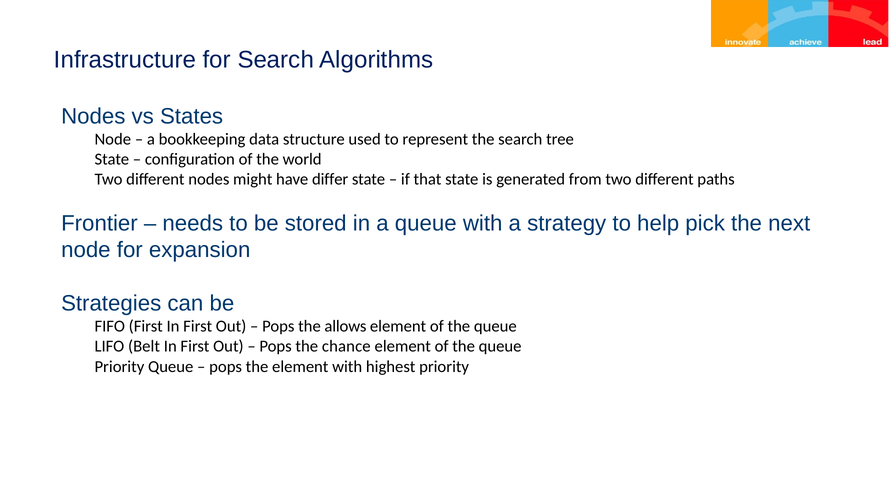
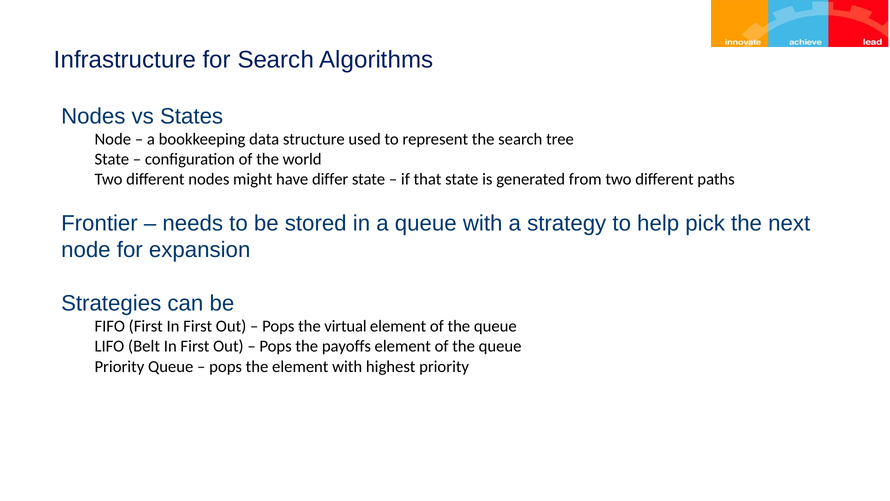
allows: allows -> virtual
chance: chance -> payoffs
